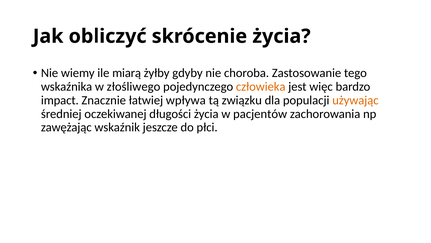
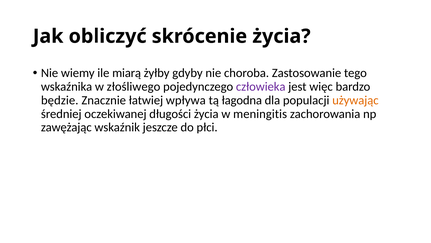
człowieka colour: orange -> purple
impact: impact -> będzie
związku: związku -> łagodna
pacjentów: pacjentów -> meningitis
